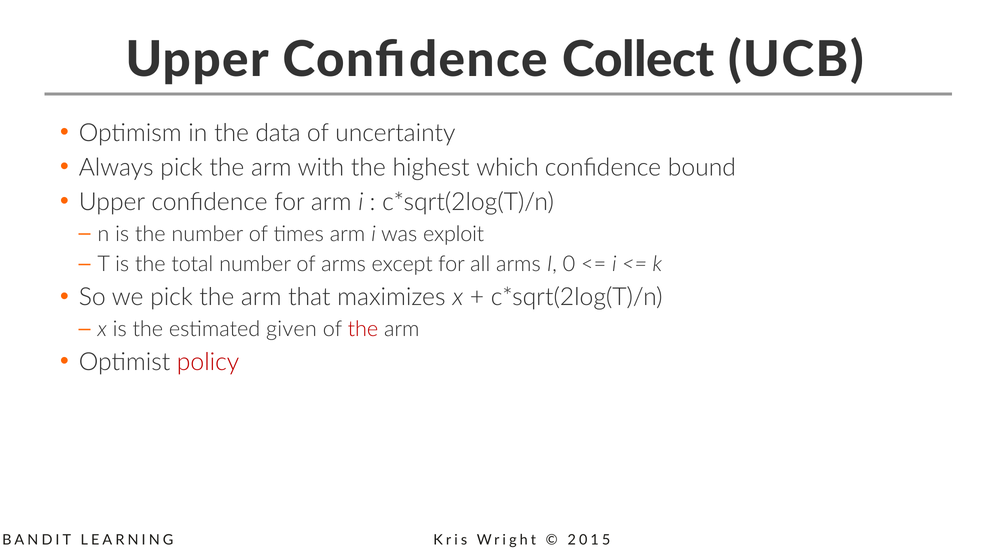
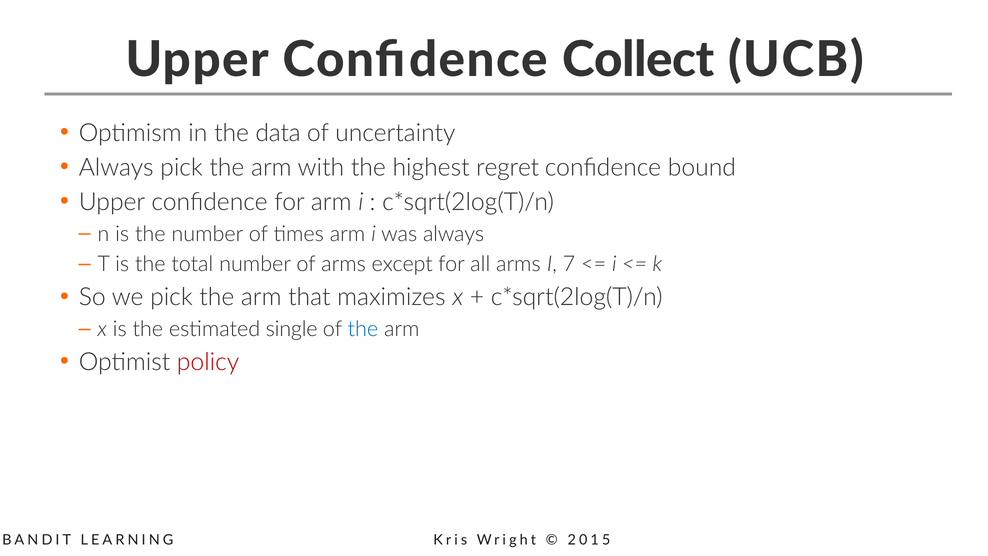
which: which -> regret
was exploit: exploit -> always
0: 0 -> 7
given: given -> single
the at (363, 329) colour: red -> blue
